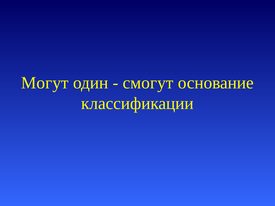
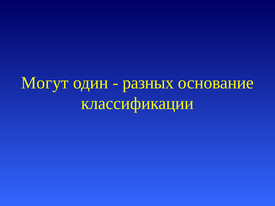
смогут: смогут -> разных
